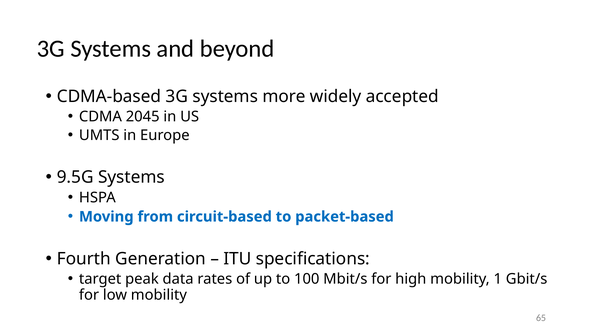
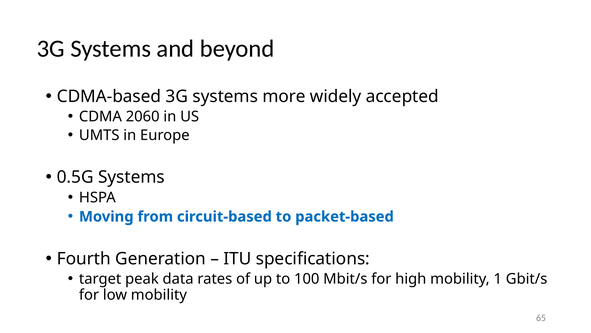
2045: 2045 -> 2060
9.5G: 9.5G -> 0.5G
